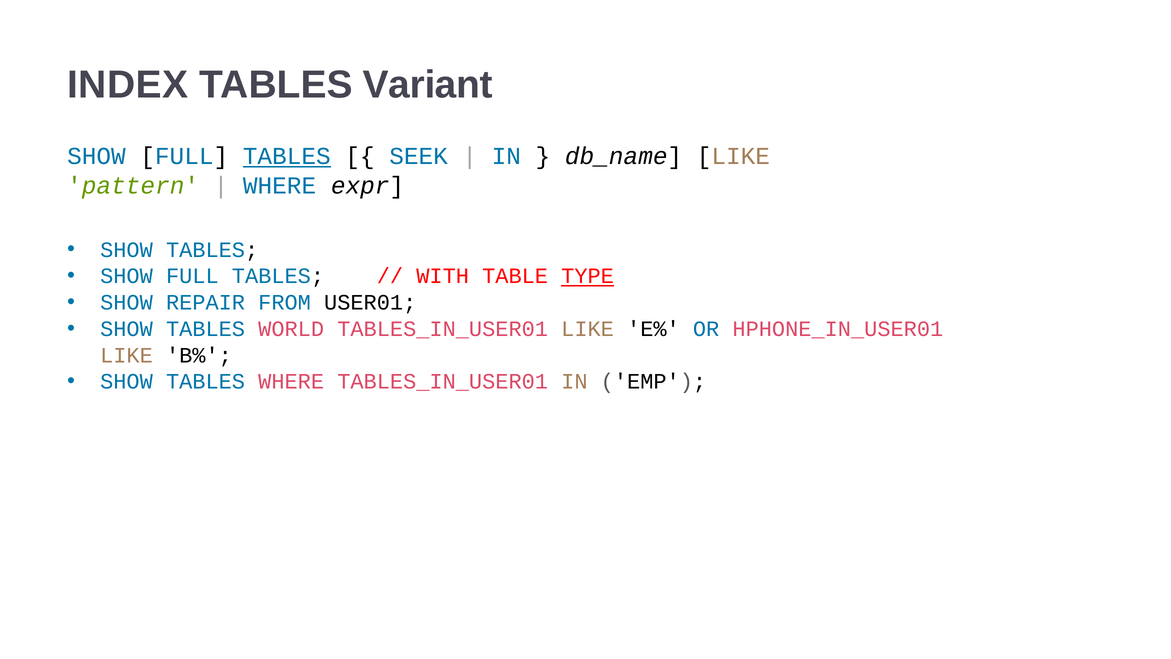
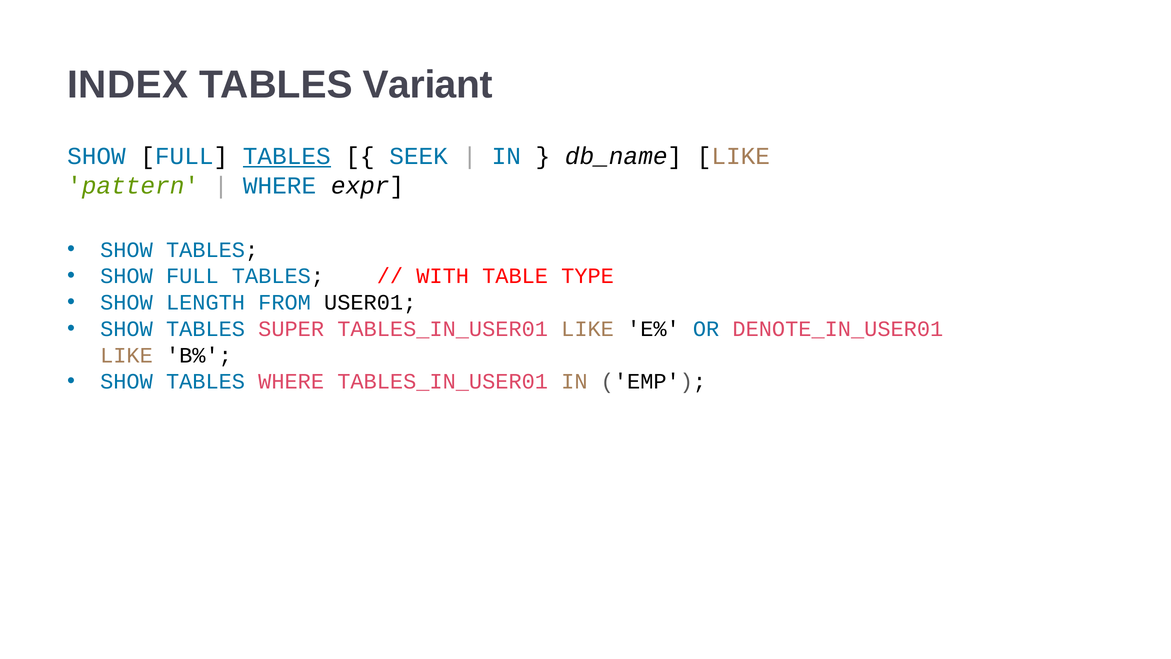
TYPE underline: present -> none
REPAIR: REPAIR -> LENGTH
WORLD: WORLD -> SUPER
HPHONE_IN_USER01: HPHONE_IN_USER01 -> DENOTE_IN_USER01
